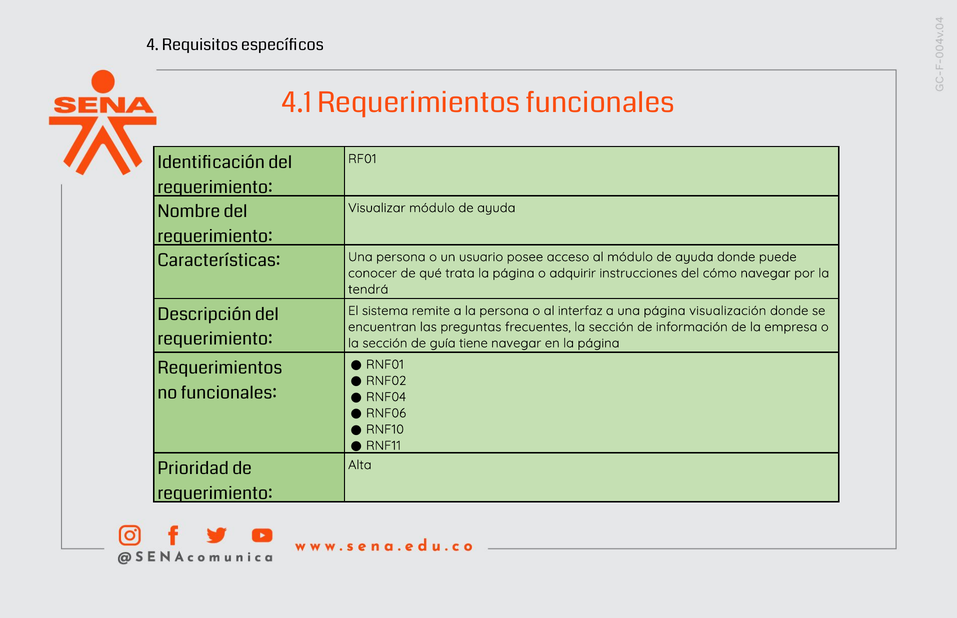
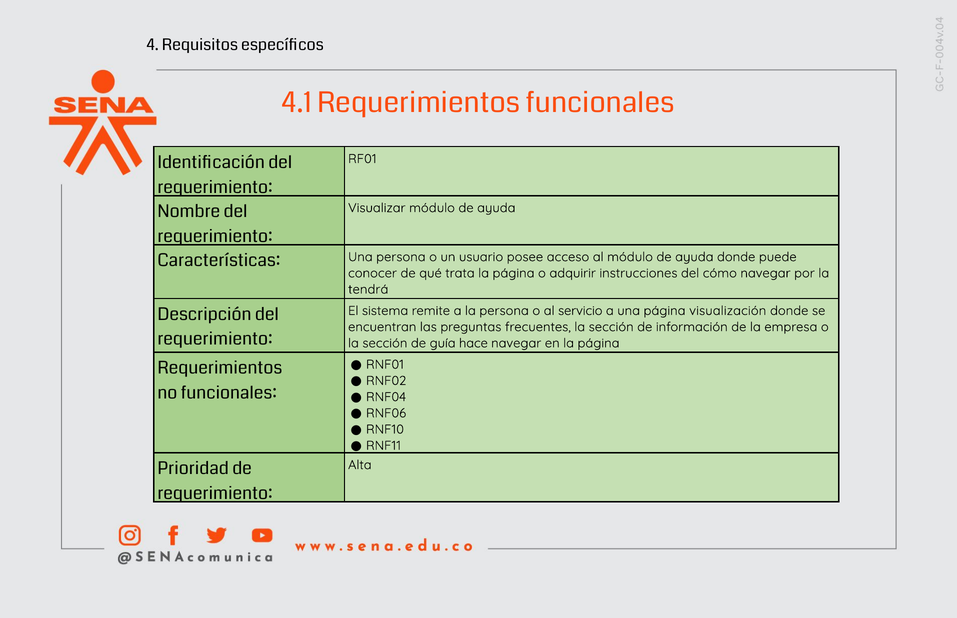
interfaz: interfaz -> servicio
tiene: tiene -> hace
